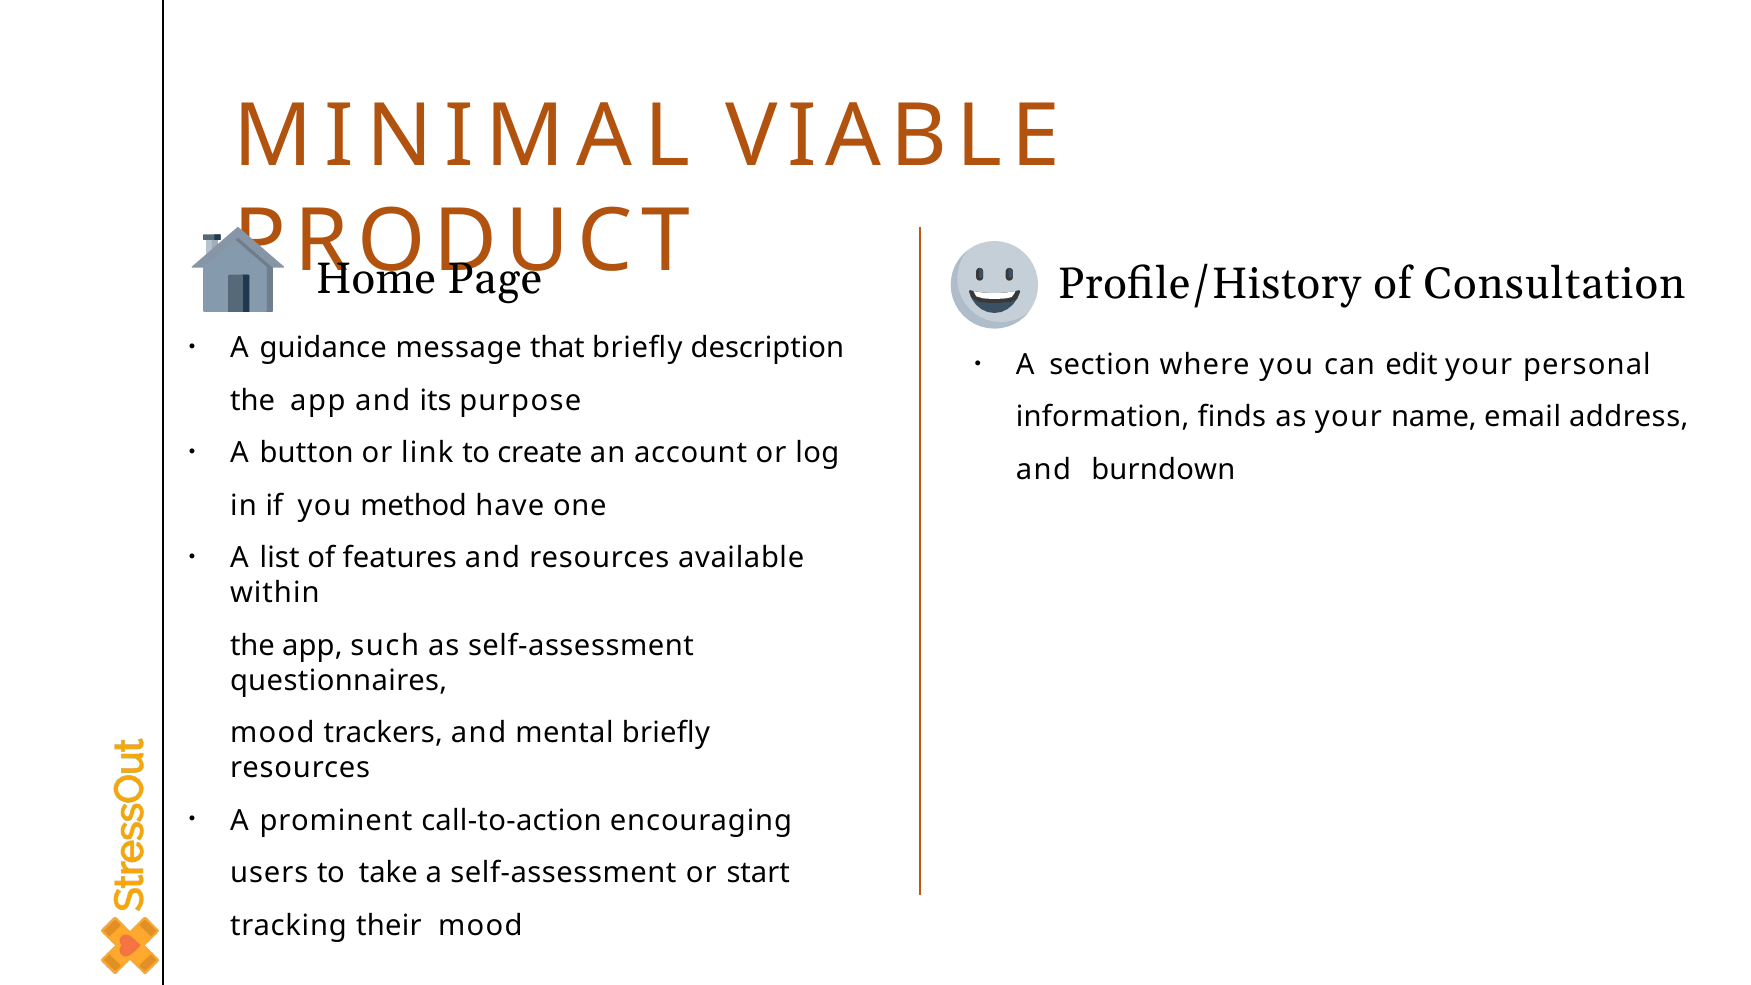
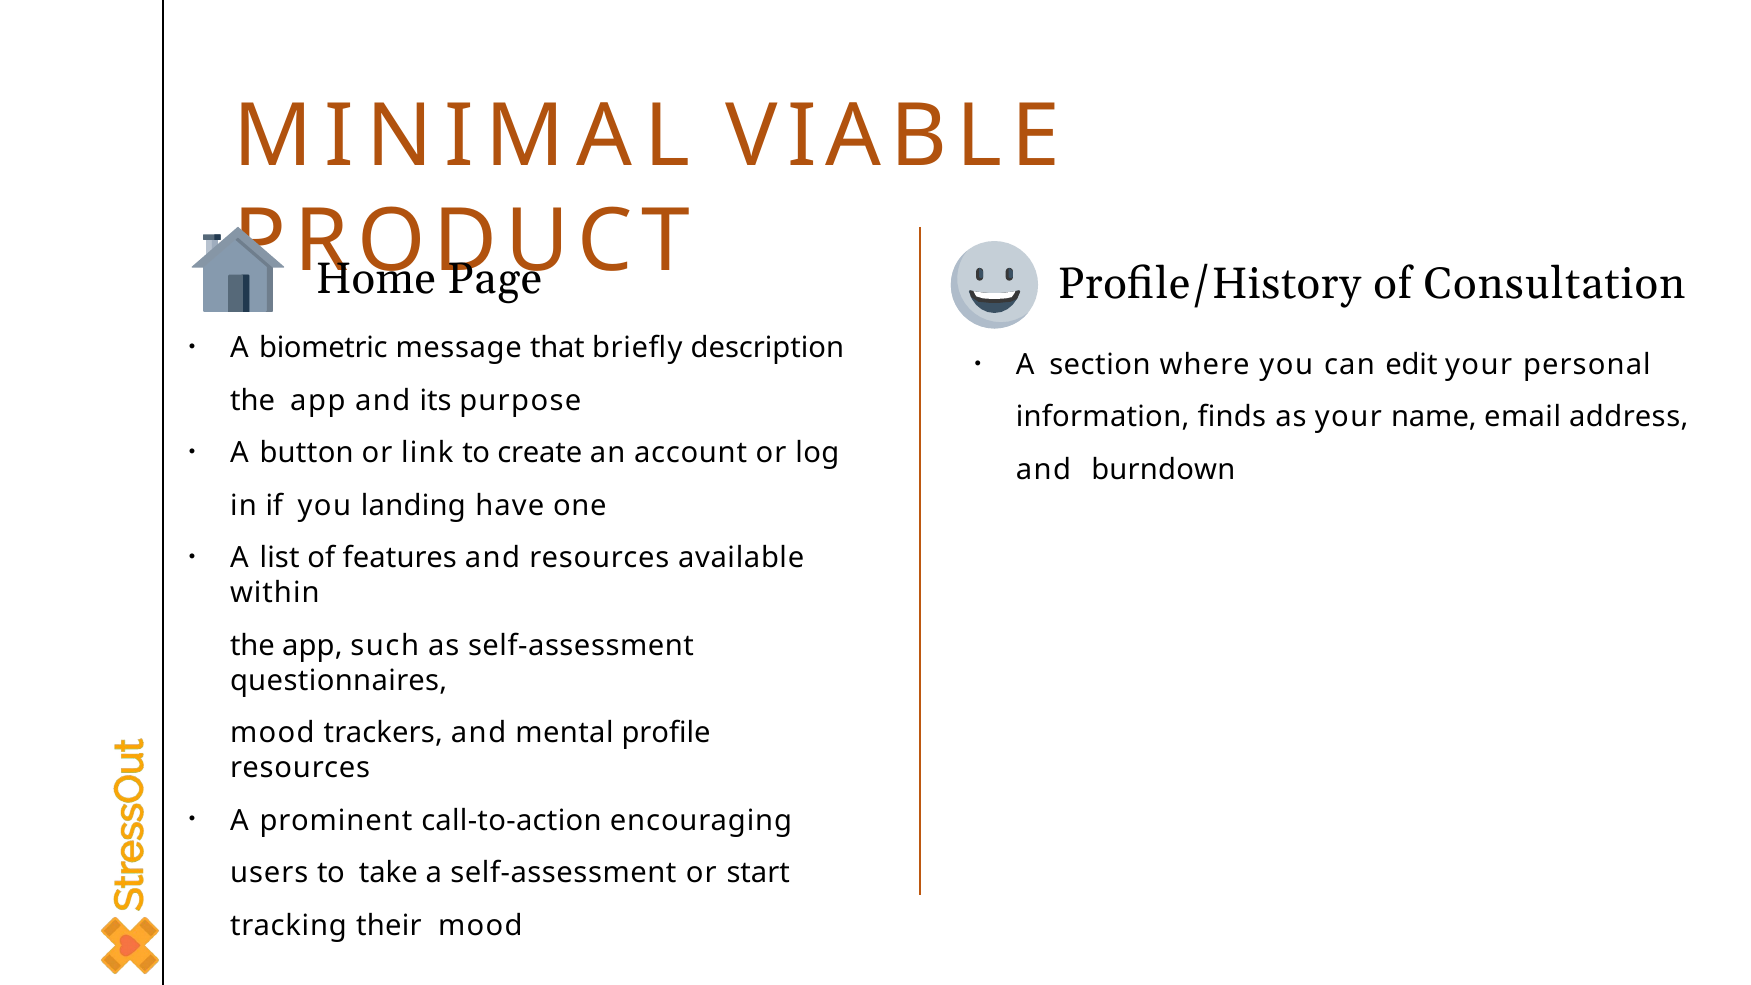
guidance: guidance -> biometric
method: method -> landing
mental briefly: briefly -> profile
